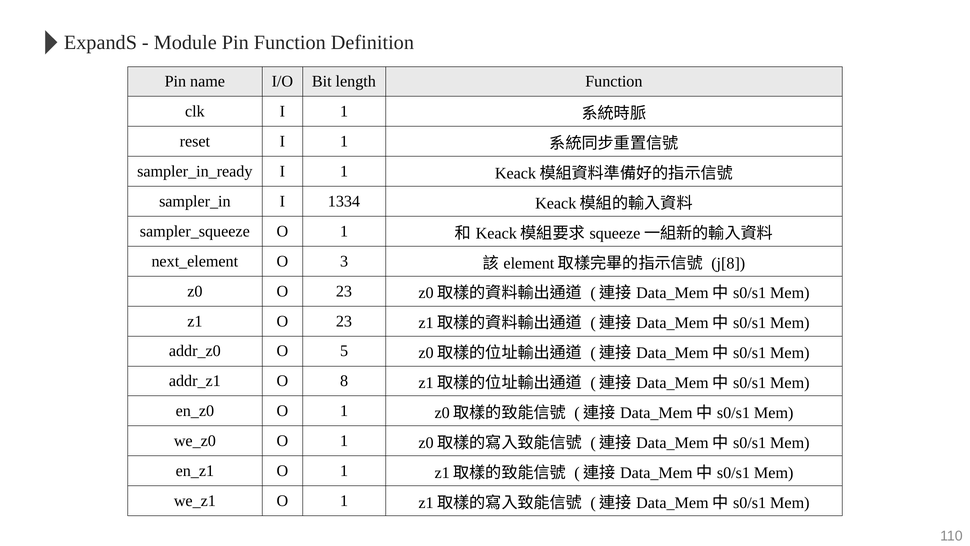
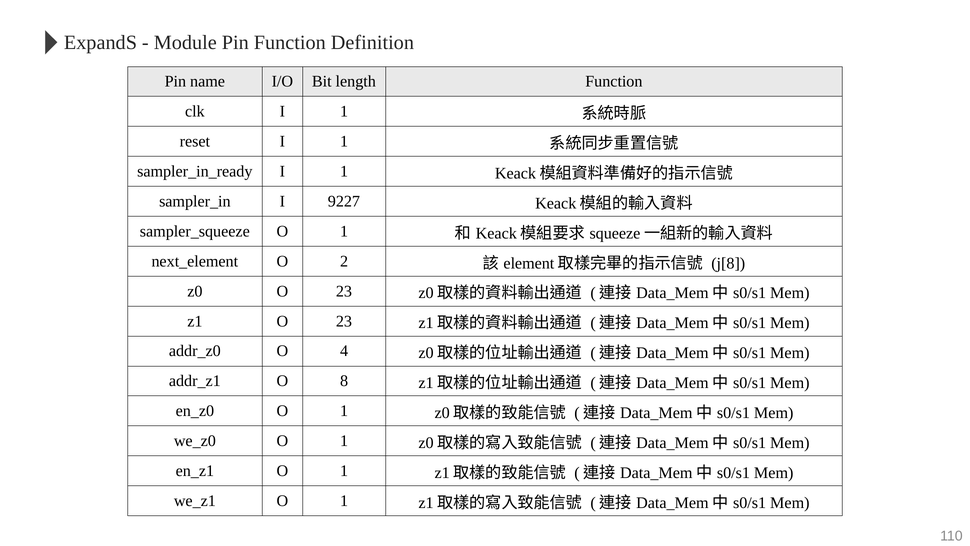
1334: 1334 -> 9227
3: 3 -> 2
5: 5 -> 4
